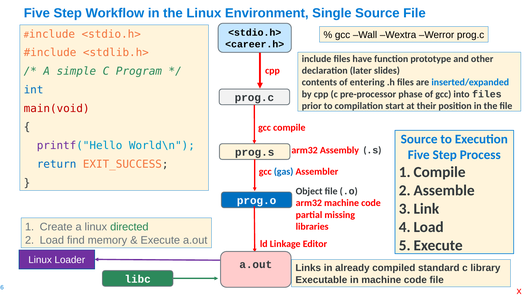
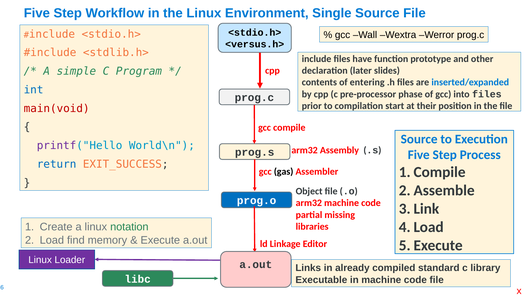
<career.h>: <career.h> -> <versus.h>
gas colour: blue -> black
directed: directed -> notation
